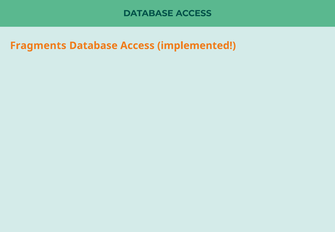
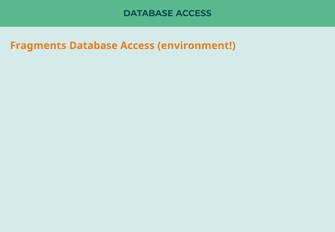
implemented: implemented -> environment
